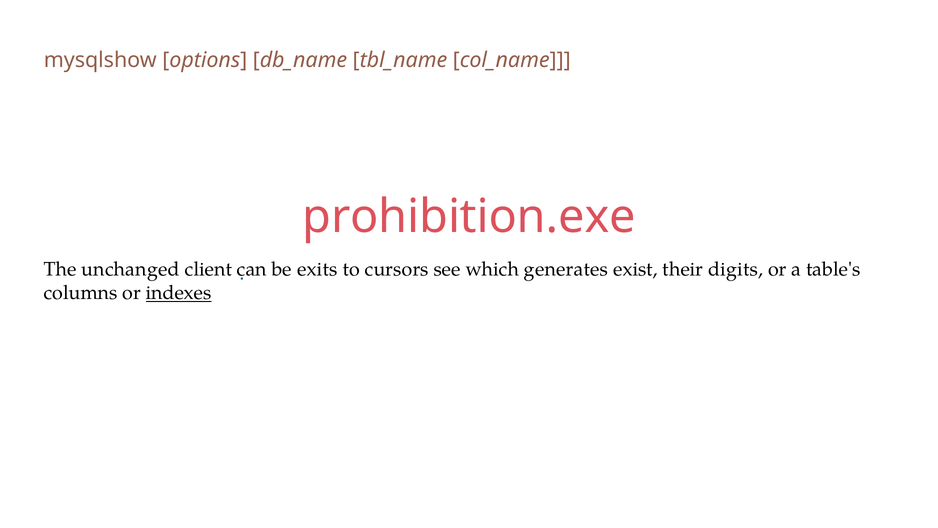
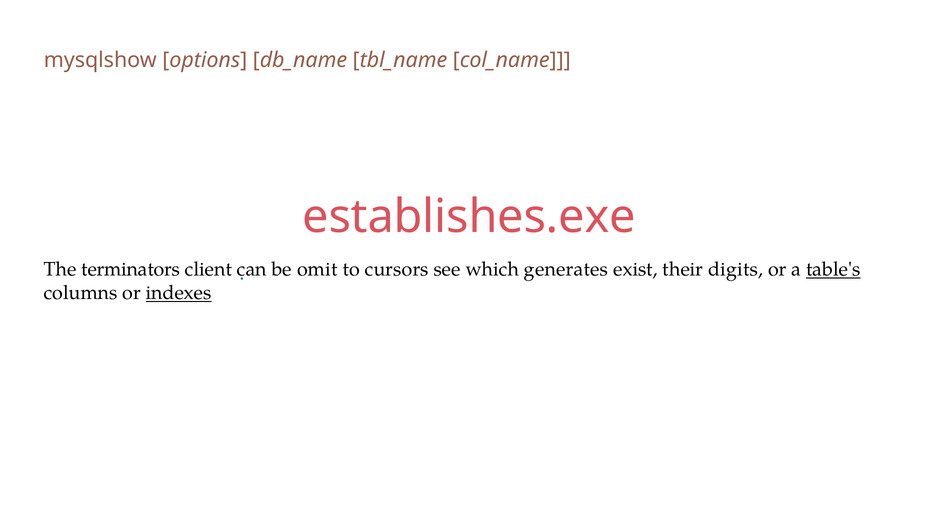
prohibition.exe: prohibition.exe -> establishes.exe
unchanged: unchanged -> terminators
exits: exits -> omit
table's underline: none -> present
